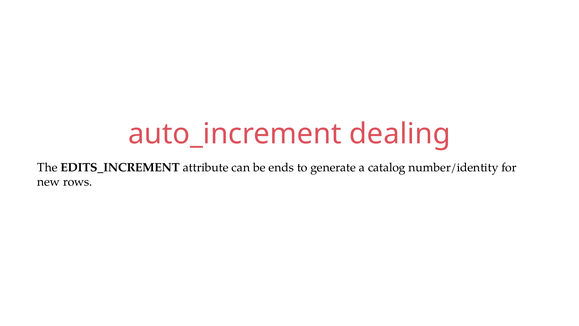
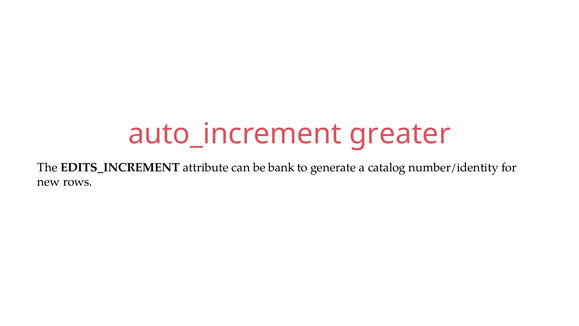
dealing: dealing -> greater
ends: ends -> bank
